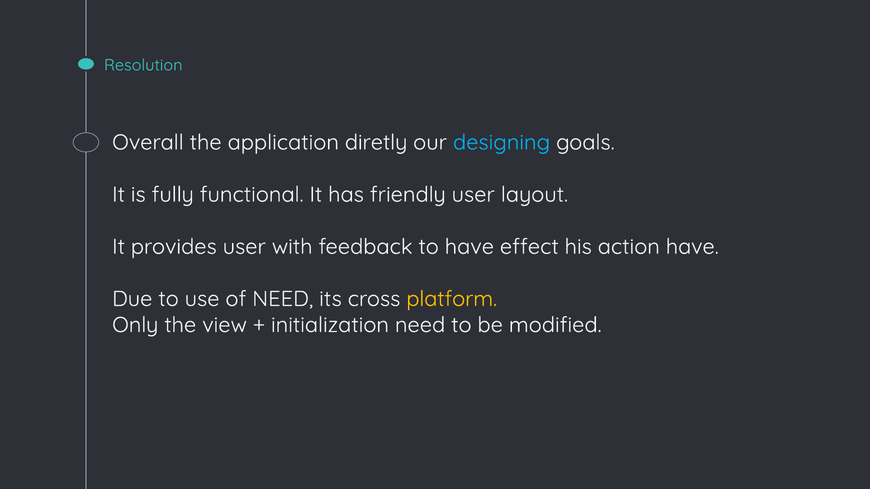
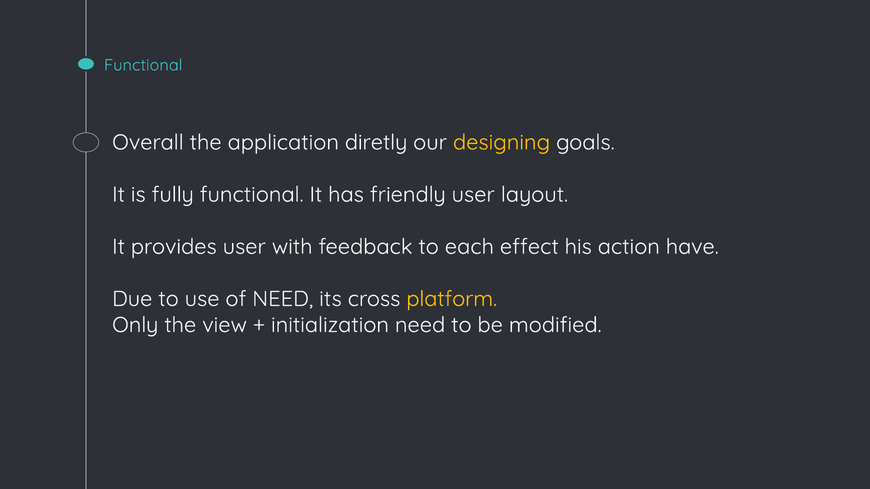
Resolution at (143, 65): Resolution -> Functional
designing colour: light blue -> yellow
to have: have -> each
